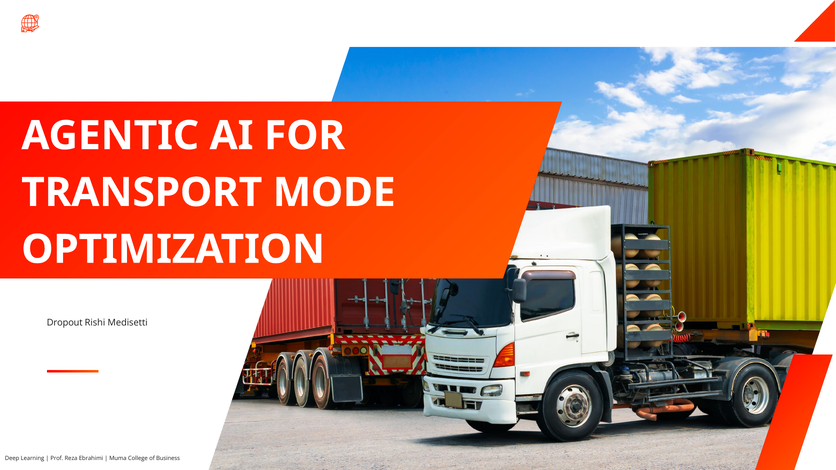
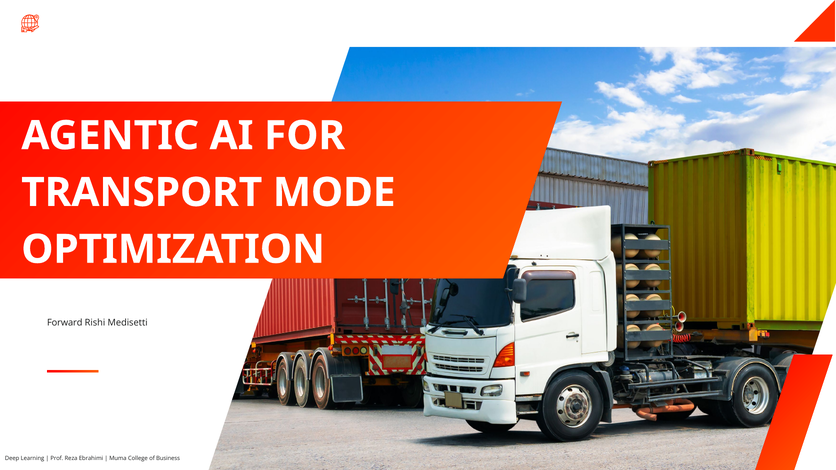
Dropout: Dropout -> Forward
